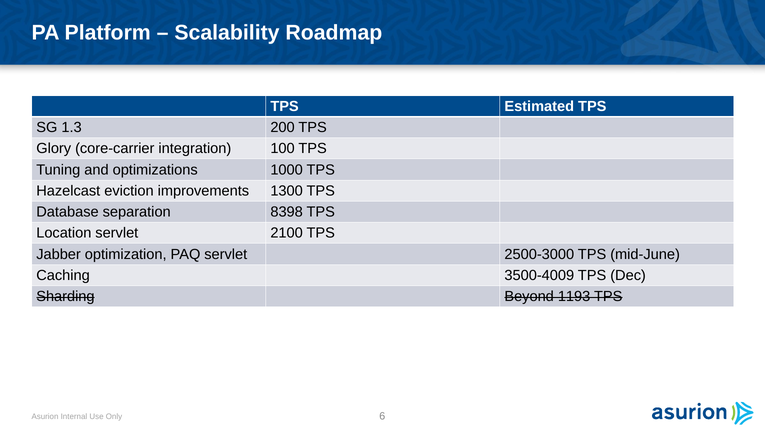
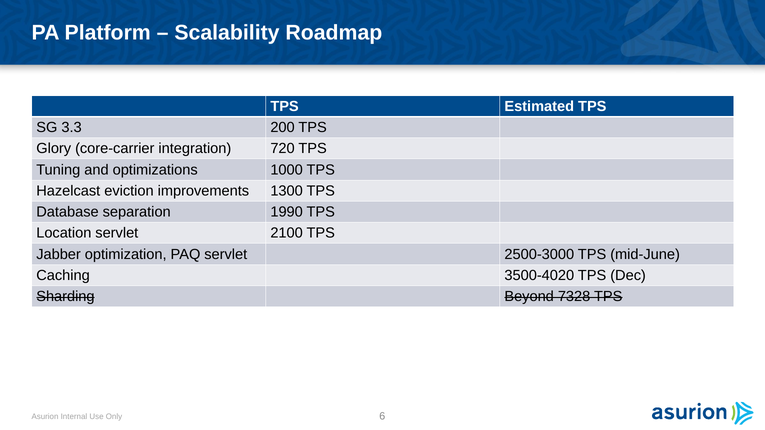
1.3: 1.3 -> 3.3
100: 100 -> 720
8398: 8398 -> 1990
3500-4009: 3500-4009 -> 3500-4020
1193: 1193 -> 7328
